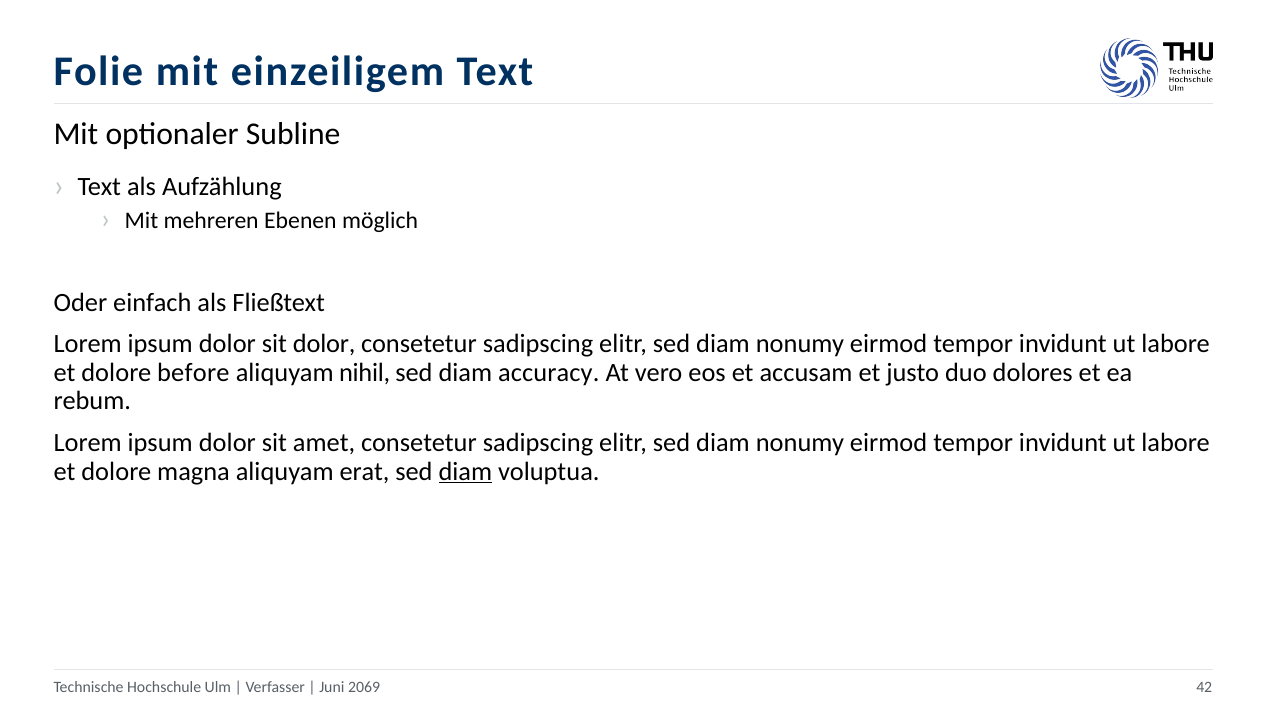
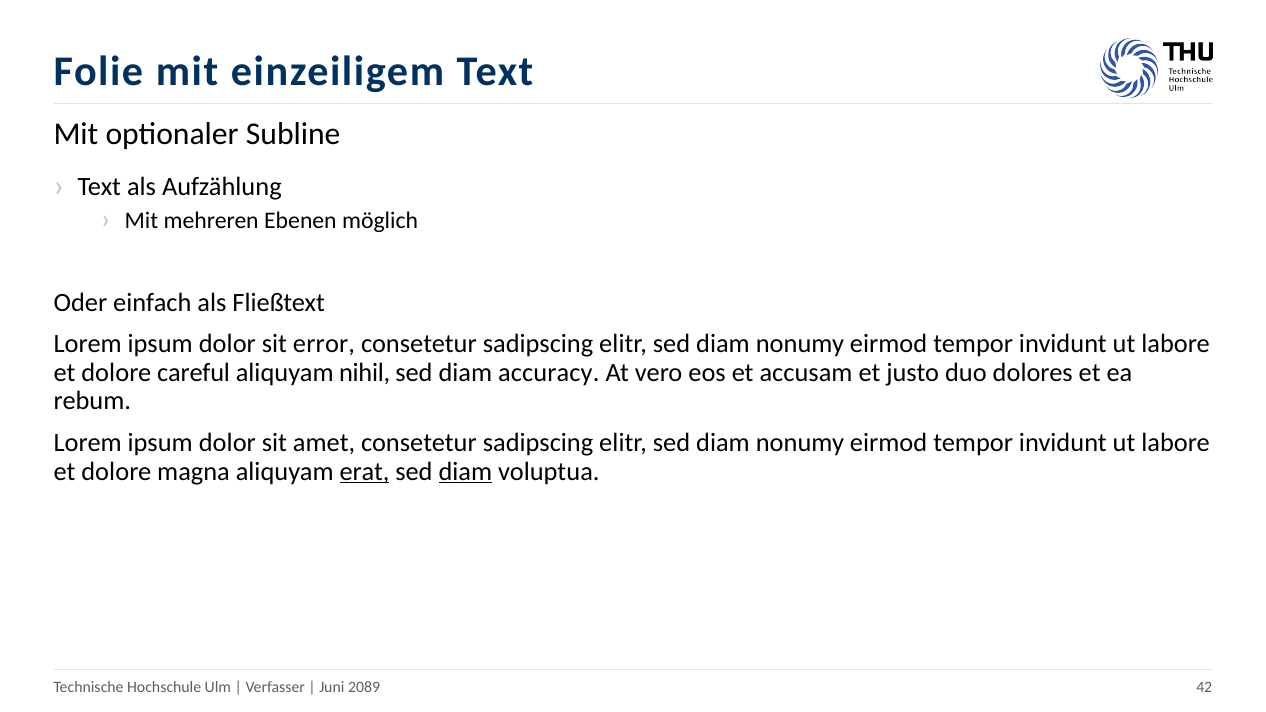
sit dolor: dolor -> error
before: before -> careful
erat underline: none -> present
2069: 2069 -> 2089
